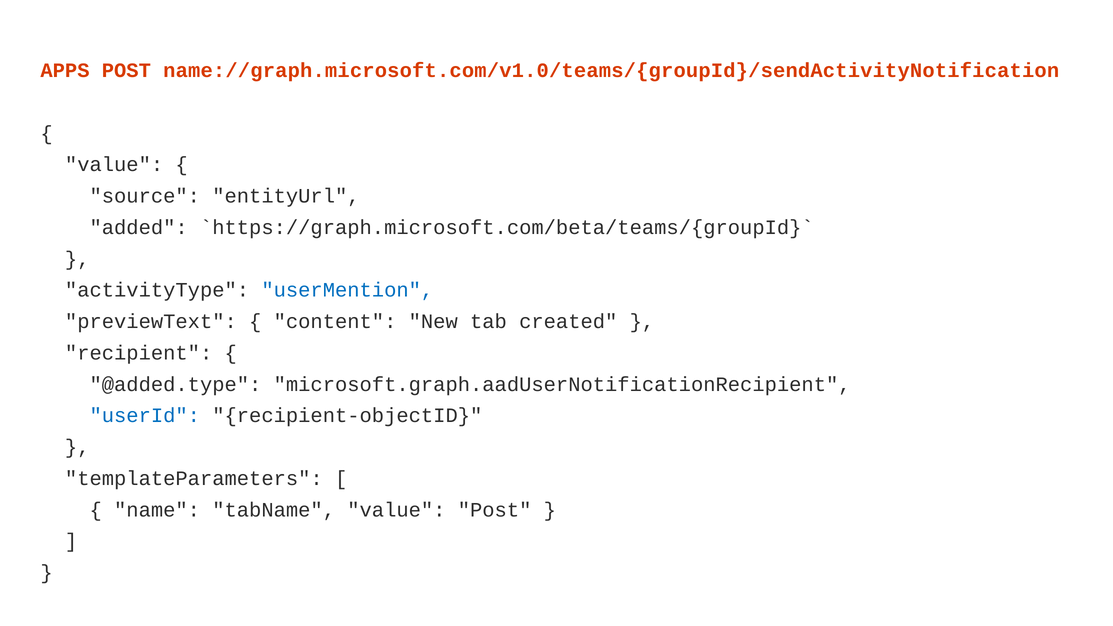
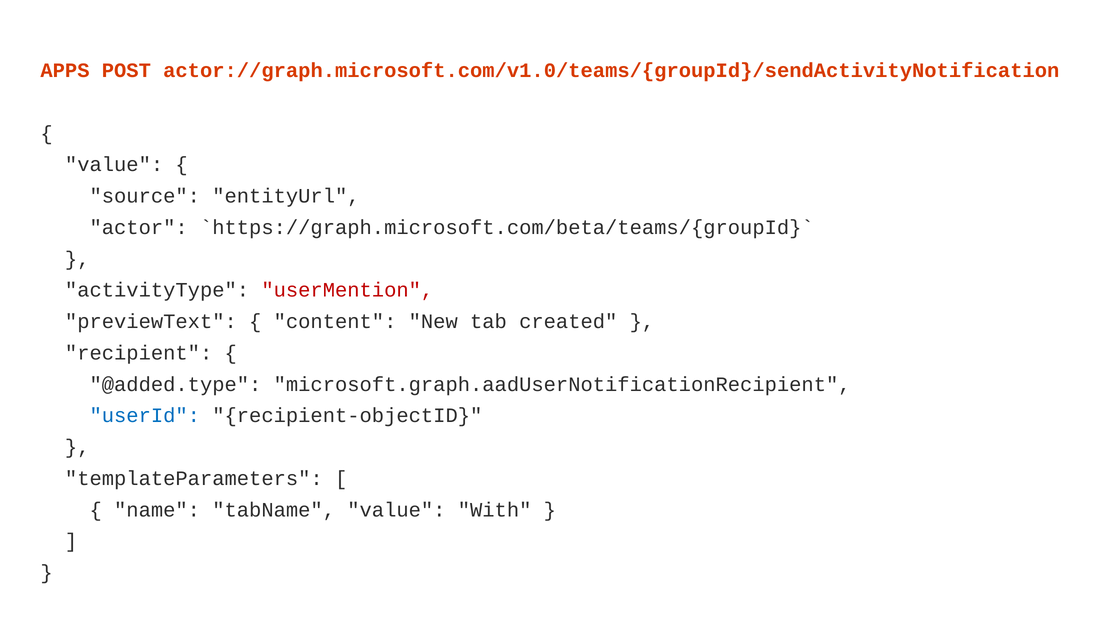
name://graph.microsoft.com/v1.0/teams/{groupId}/sendActivityNotification: name://graph.microsoft.com/v1.0/teams/{groupId}/sendActivityNotification -> actor://graph.microsoft.com/v1.0/teams/{groupId}/sendActivityNotification
added: added -> actor
userMention colour: blue -> red
value Post: Post -> With
